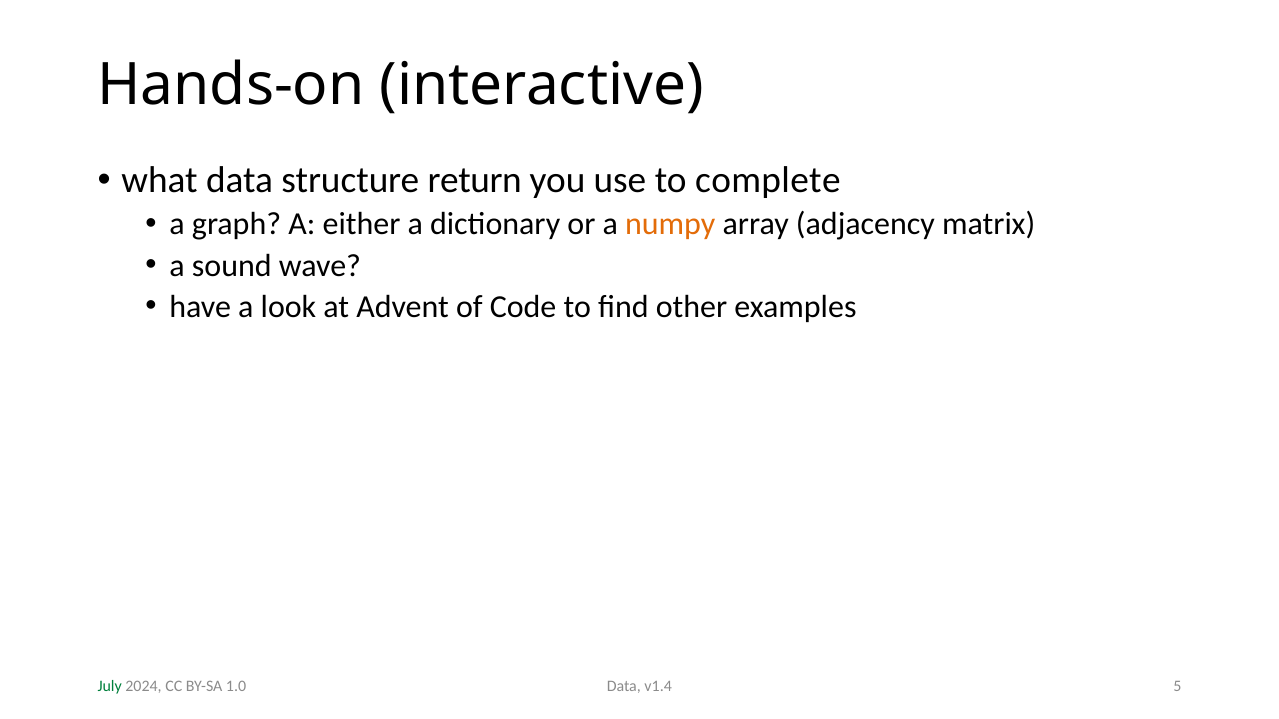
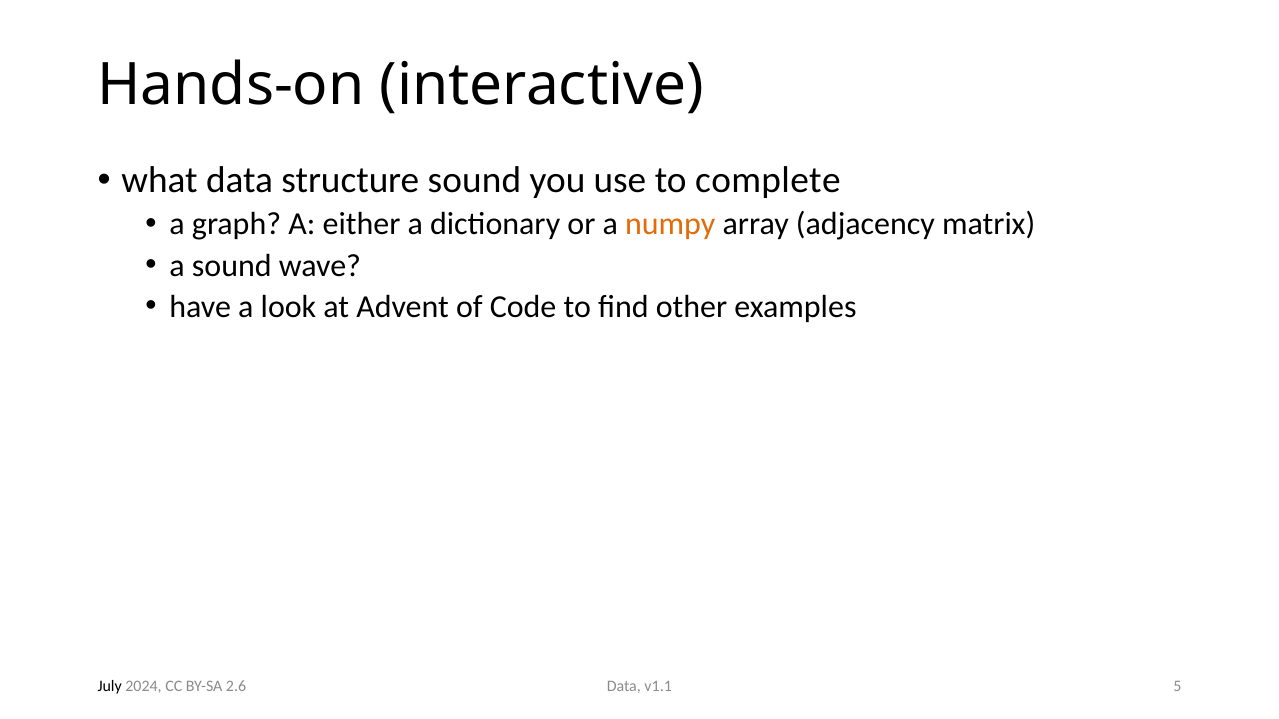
structure return: return -> sound
v1.4: v1.4 -> v1.1
July colour: green -> black
1.0: 1.0 -> 2.6
